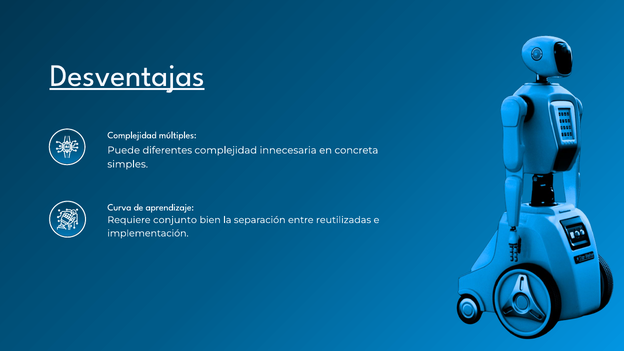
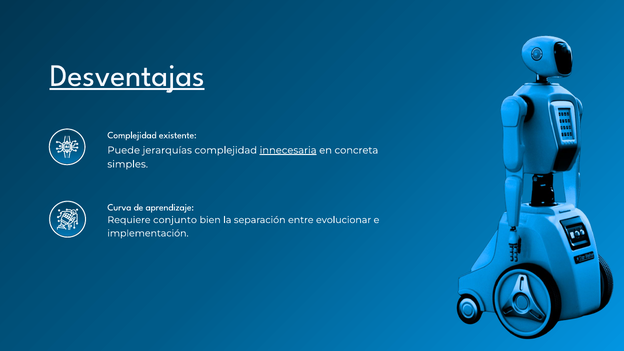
múltiples: múltiples -> existente
diferentes: diferentes -> jerarquías
innecesaria underline: none -> present
reutilizadas: reutilizadas -> evolucionar
